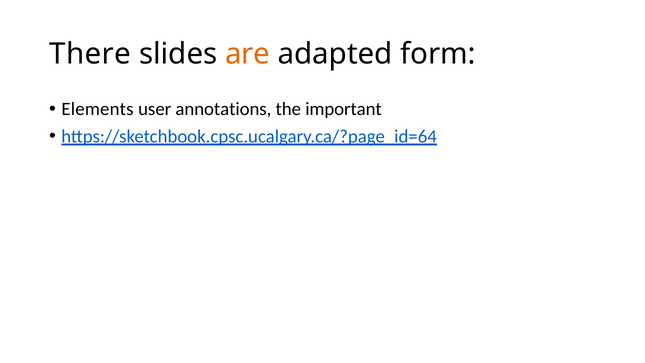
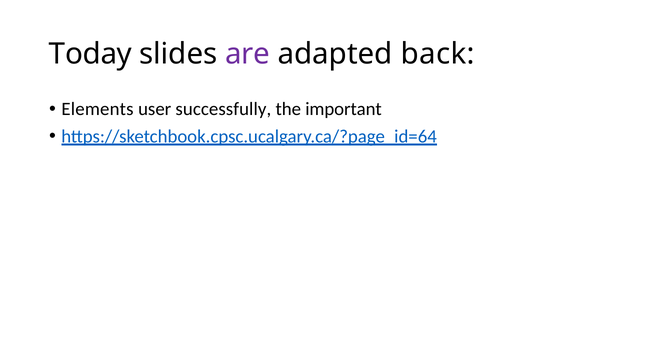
There: There -> Today
are colour: orange -> purple
form: form -> back
annotations: annotations -> successfully
